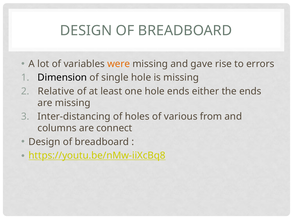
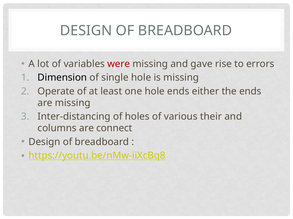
were colour: orange -> red
Relative: Relative -> Operate
from: from -> their
